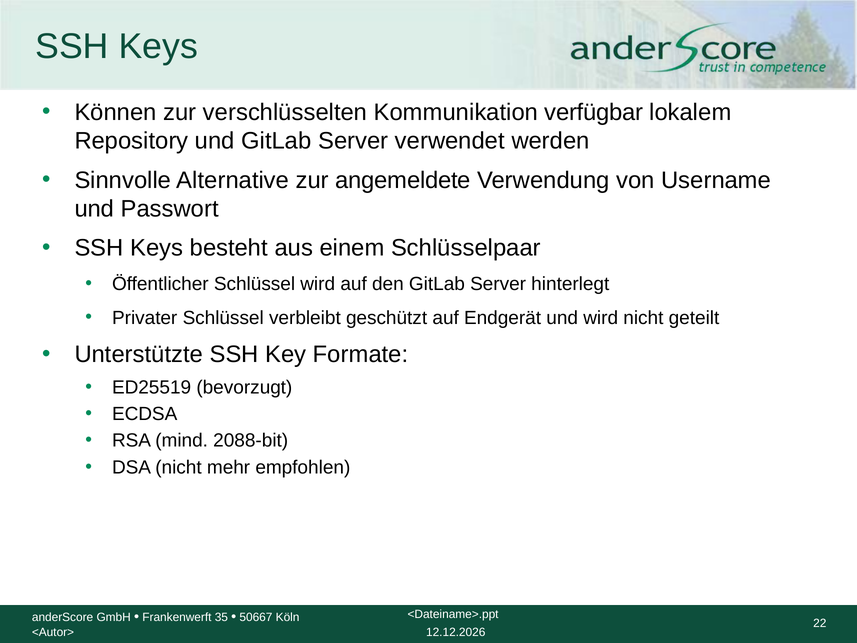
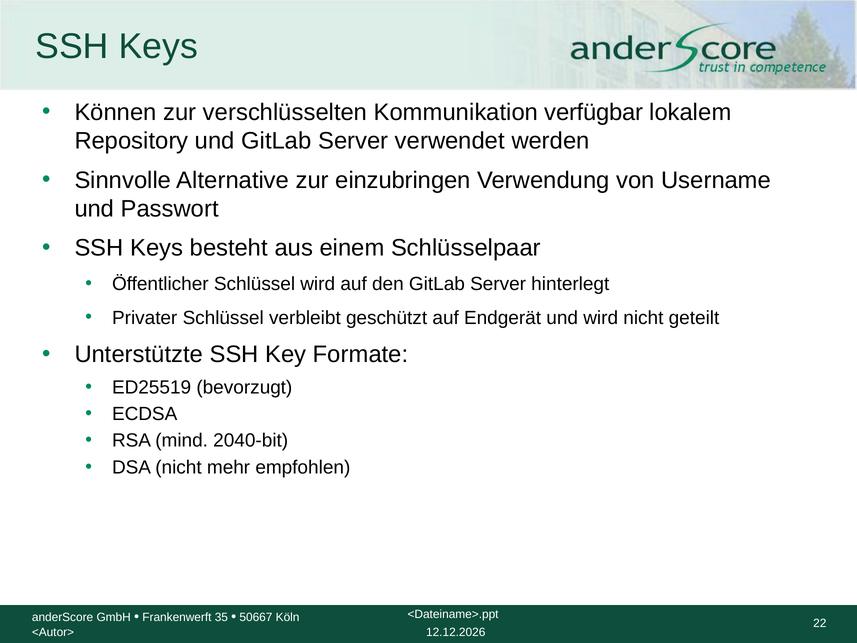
angemeldete: angemeldete -> einzubringen
2088-bit: 2088-bit -> 2040-bit
